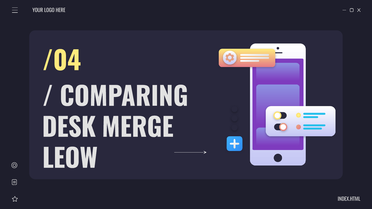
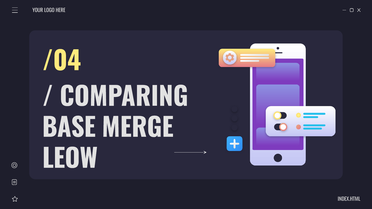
DESK: DESK -> BASE
